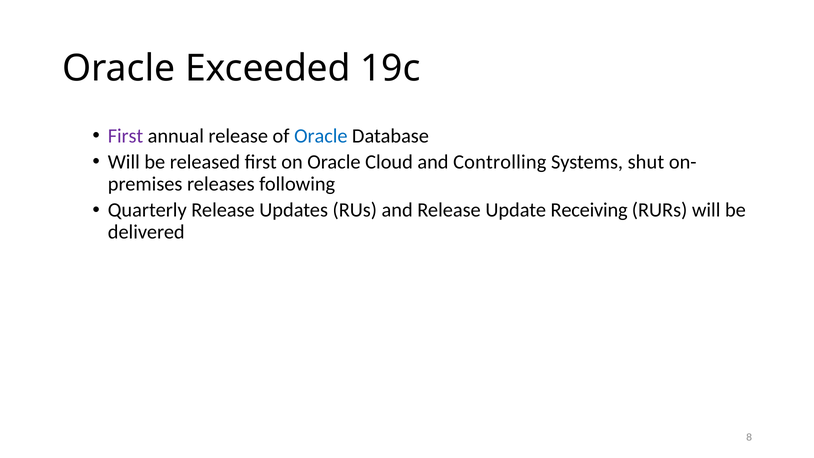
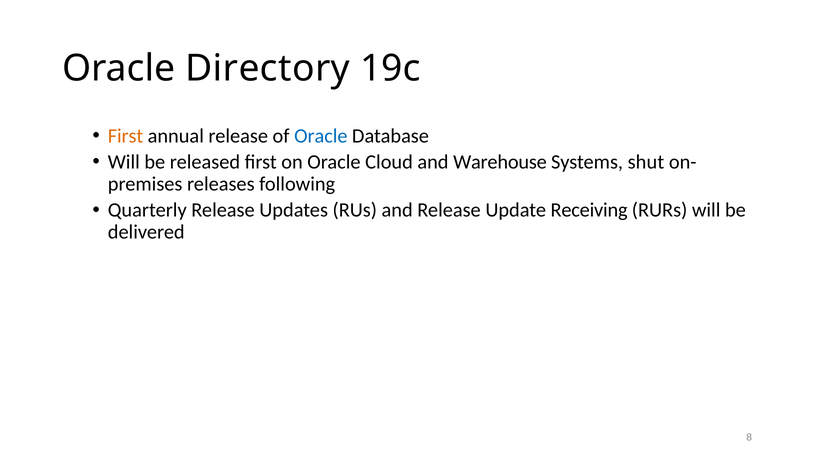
Exceeded: Exceeded -> Directory
First at (126, 136) colour: purple -> orange
Controlling: Controlling -> Warehouse
